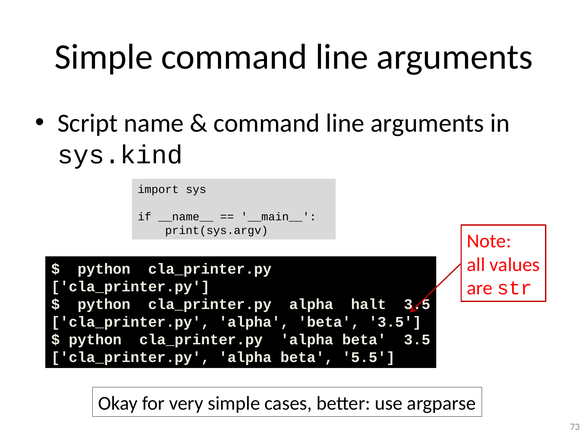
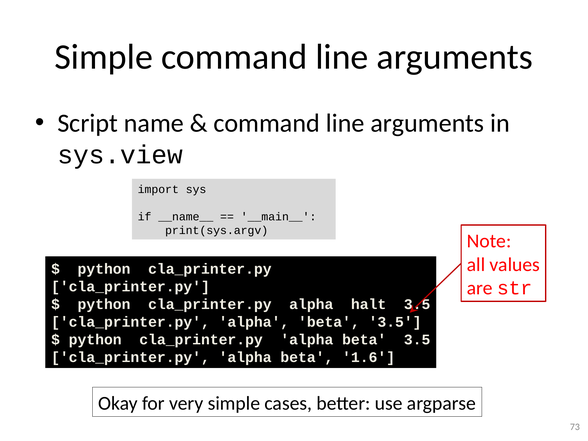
sys.kind: sys.kind -> sys.view
5.5: 5.5 -> 1.6
